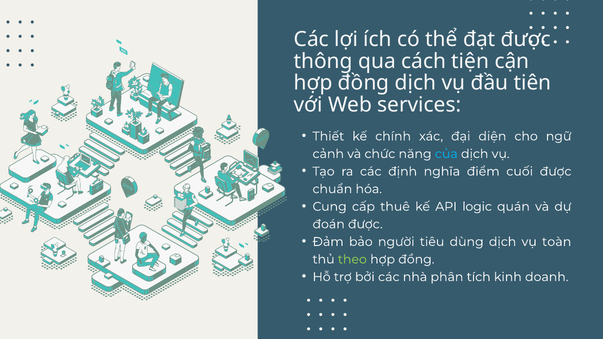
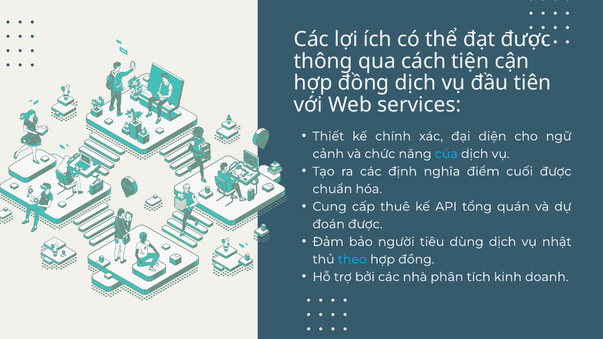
logic: logic -> tổng
toàn: toàn -> nhật
theo colour: light green -> light blue
